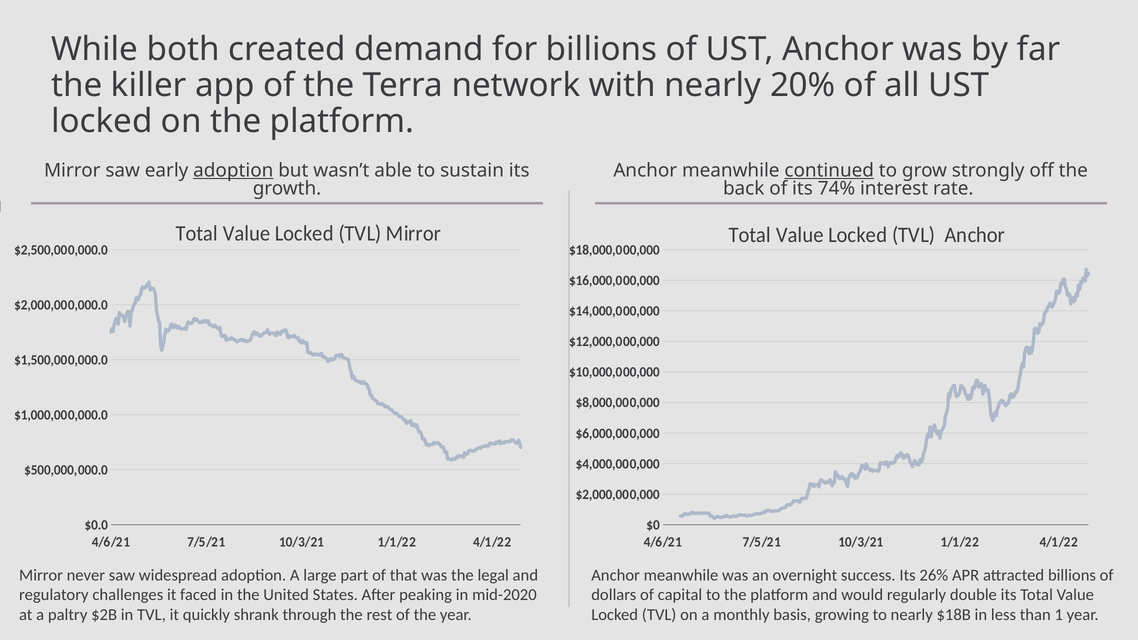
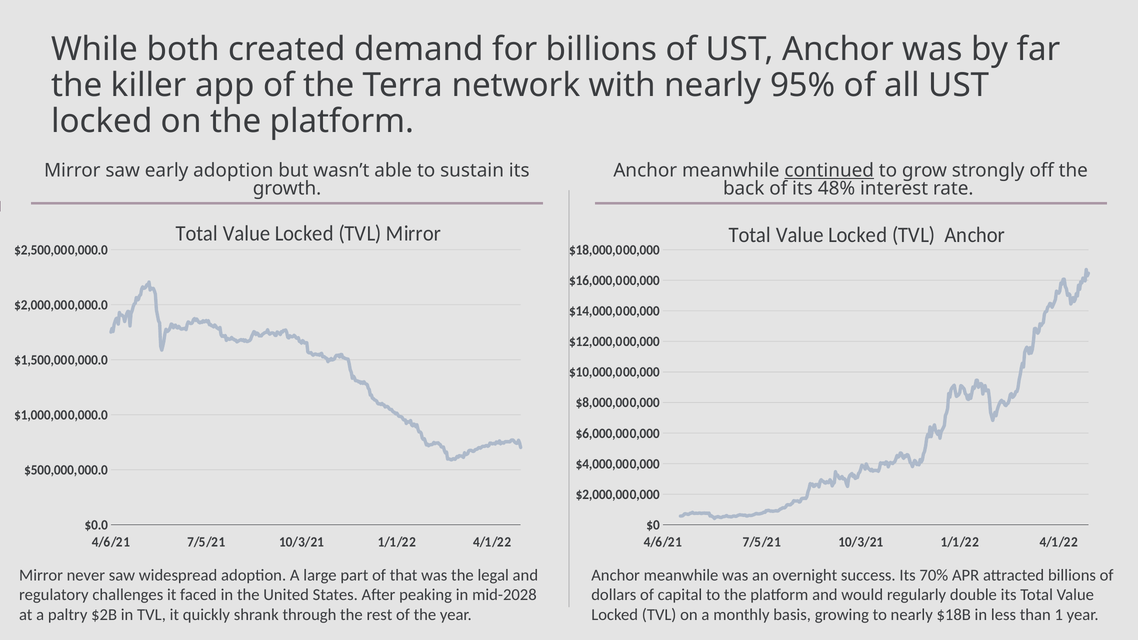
20%: 20% -> 95%
adoption at (233, 170) underline: present -> none
74%: 74% -> 48%
26%: 26% -> 70%
mid-2020: mid-2020 -> mid-2028
